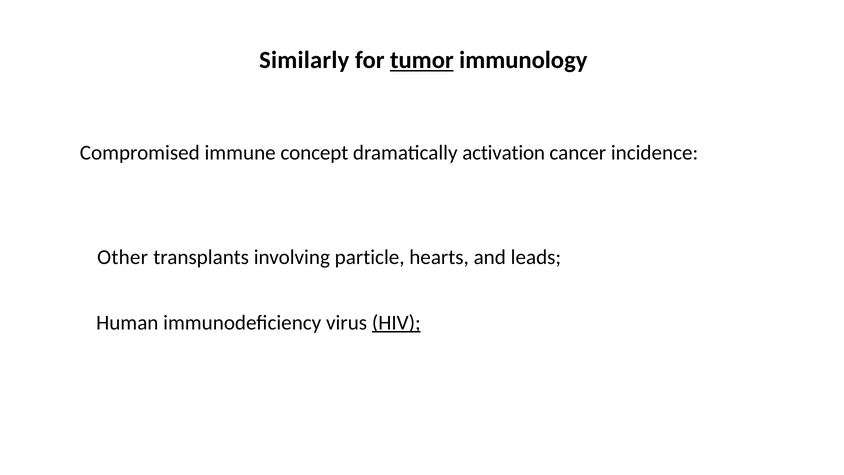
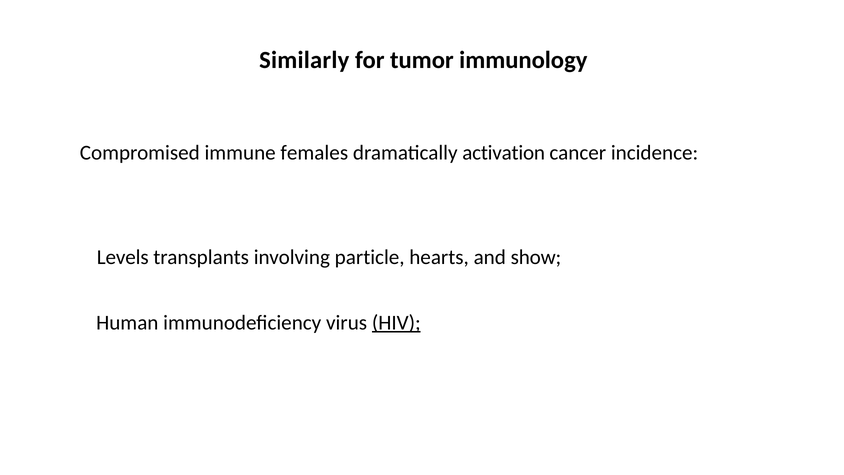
tumor underline: present -> none
concept: concept -> females
Other: Other -> Levels
leads: leads -> show
